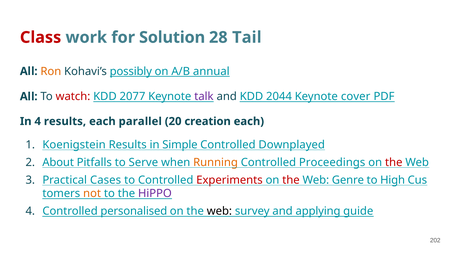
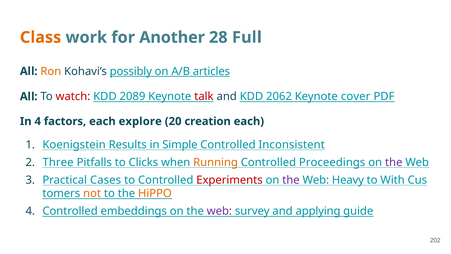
Class colour: red -> orange
Solution: Solution -> Another
Tail: Tail -> Full
annual: annual -> articles
2077: 2077 -> 2089
talk colour: purple -> red
2044: 2044 -> 2062
4 results: results -> factors
parallel: parallel -> explore
Downplayed: Downplayed -> Inconsistent
About: About -> Three
Serve: Serve -> Clicks
the at (394, 162) colour: red -> purple
the at (291, 180) colour: red -> purple
Genre: Genre -> Heavy
High: High -> With
HiPPO colour: purple -> orange
personalised: personalised -> embeddings
web at (219, 211) colour: black -> purple
